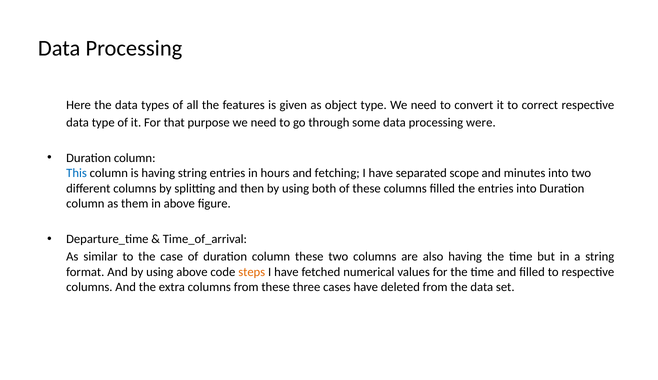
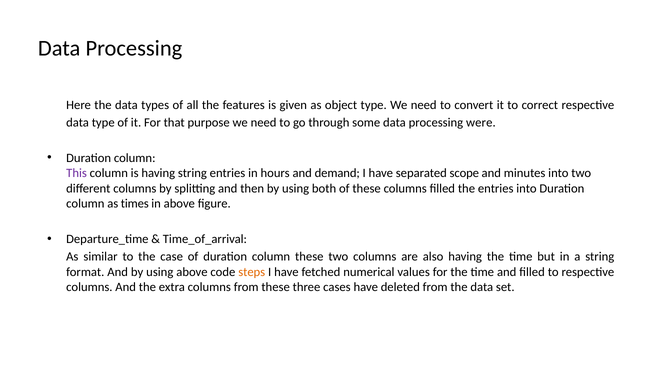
This colour: blue -> purple
fetching: fetching -> demand
them: them -> times
